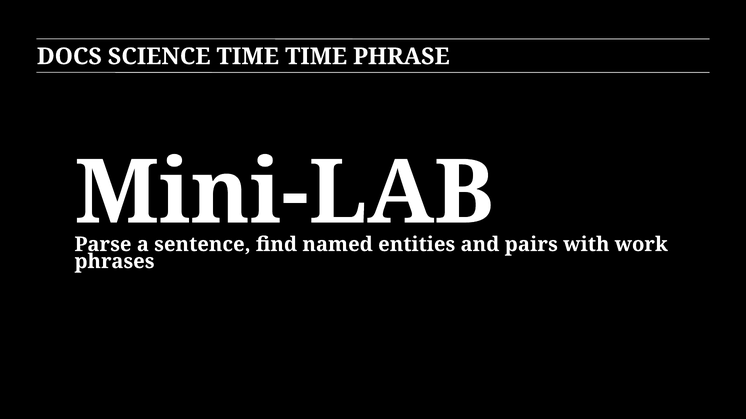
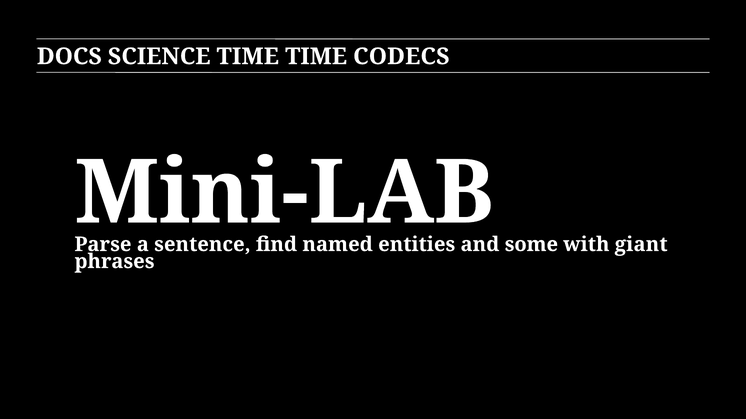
PHRASE: PHRASE -> CODECS
pairs: pairs -> some
work: work -> giant
